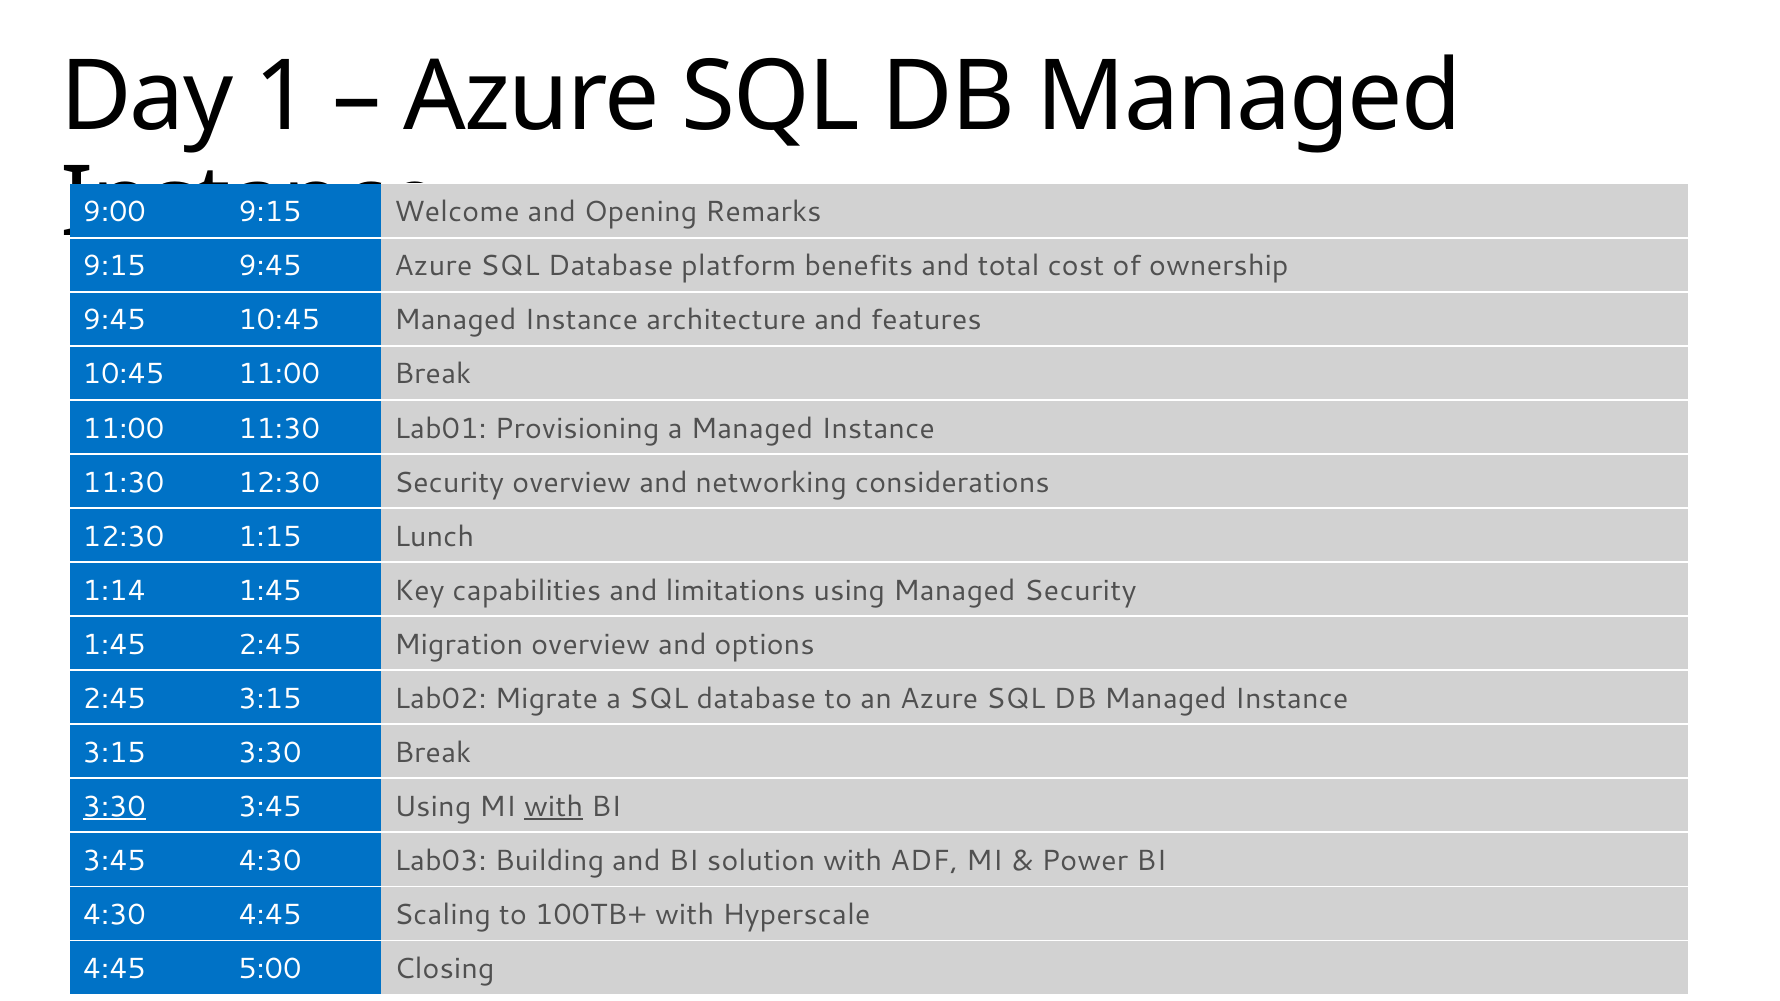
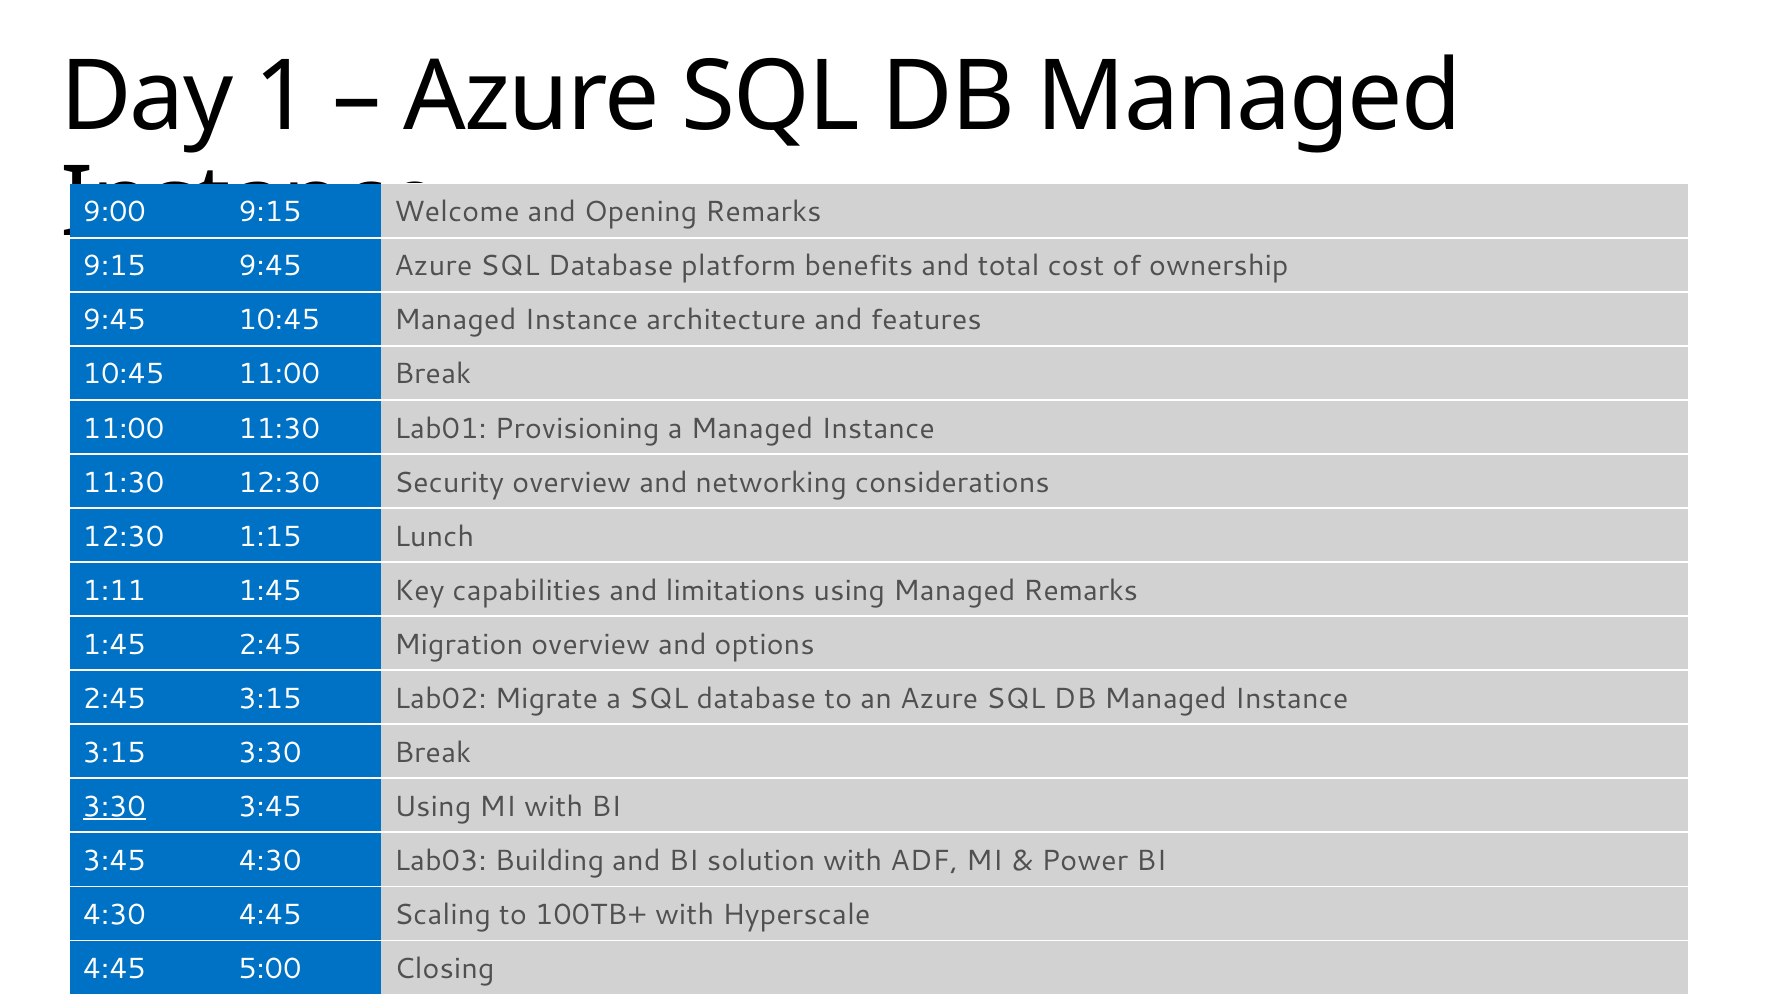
1:14: 1:14 -> 1:11
Managed Security: Security -> Remarks
with at (554, 807) underline: present -> none
